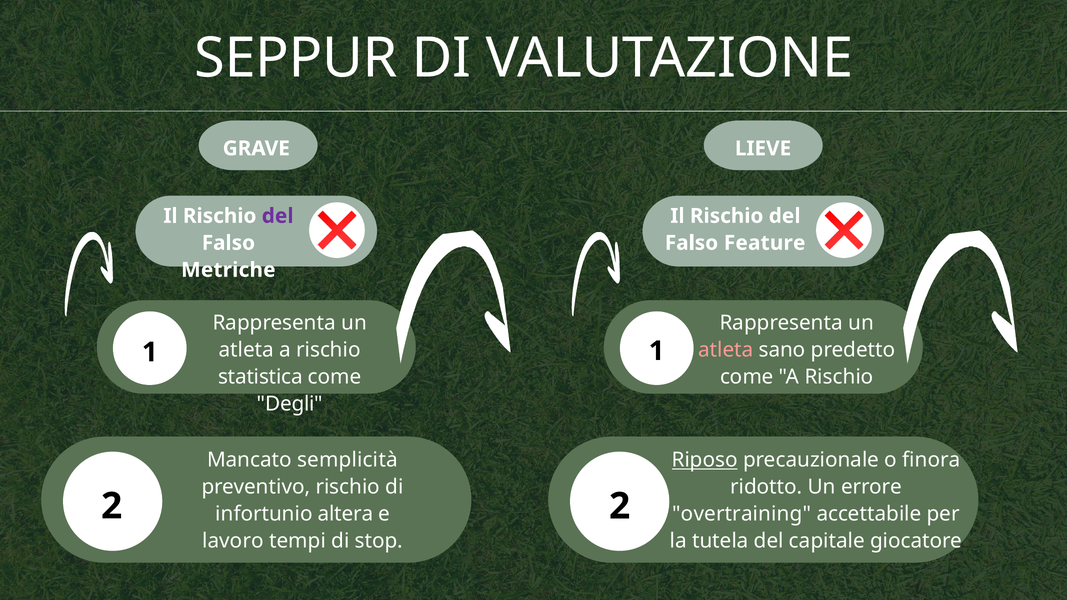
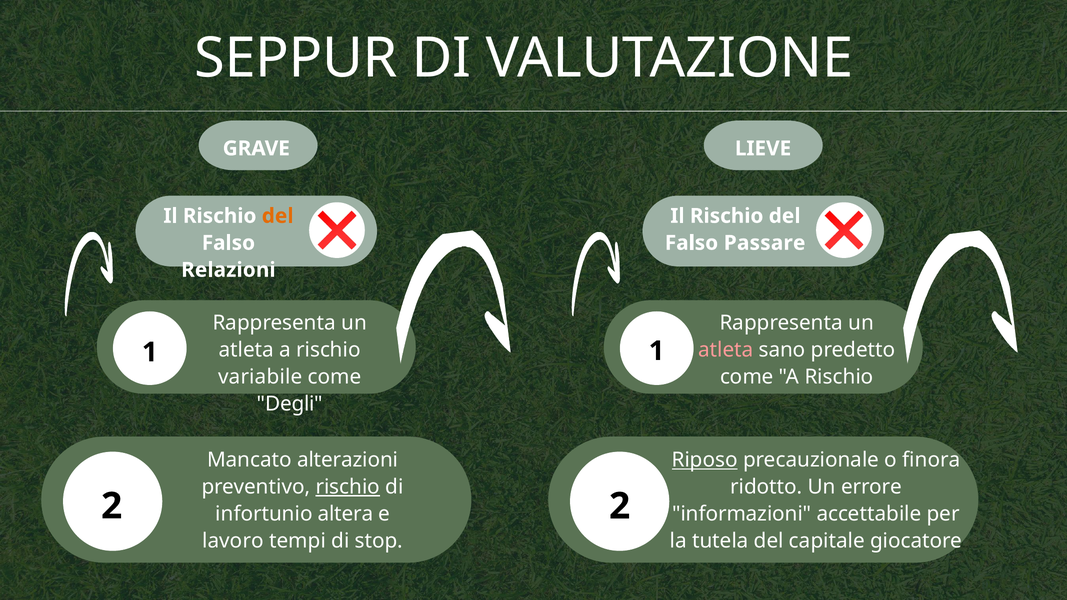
del at (278, 216) colour: purple -> orange
Feature: Feature -> Passare
Metriche: Metriche -> Relazioni
statistica: statistica -> variabile
semplicità: semplicità -> alterazioni
rischio at (348, 487) underline: none -> present
overtraining: overtraining -> informazioni
